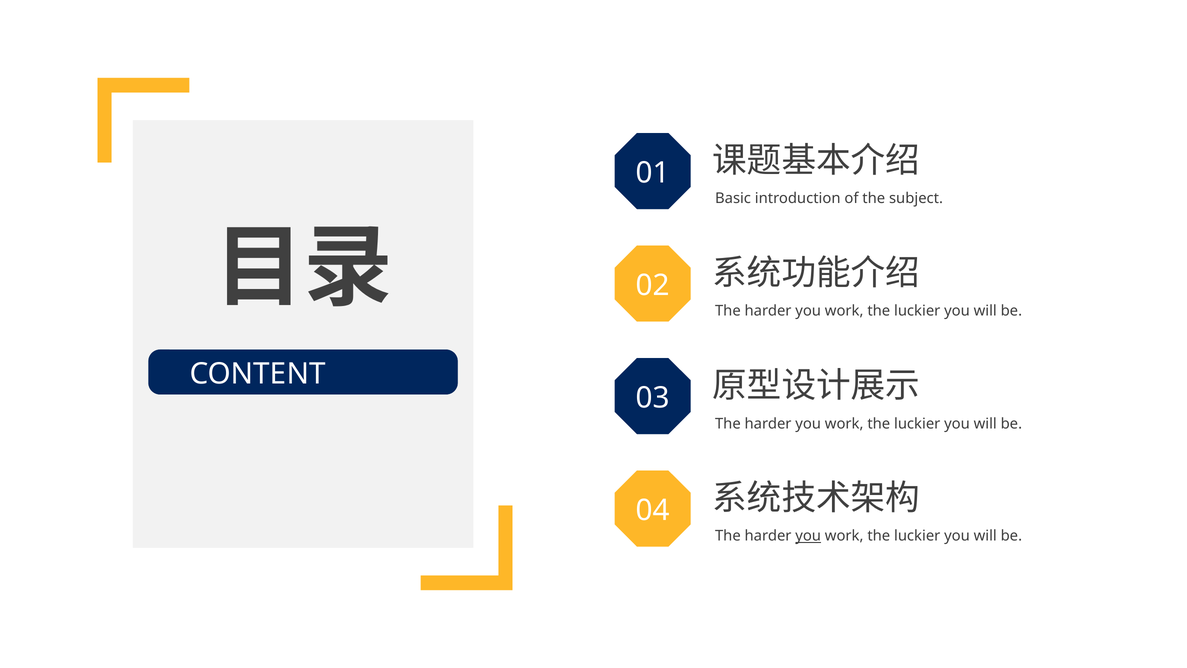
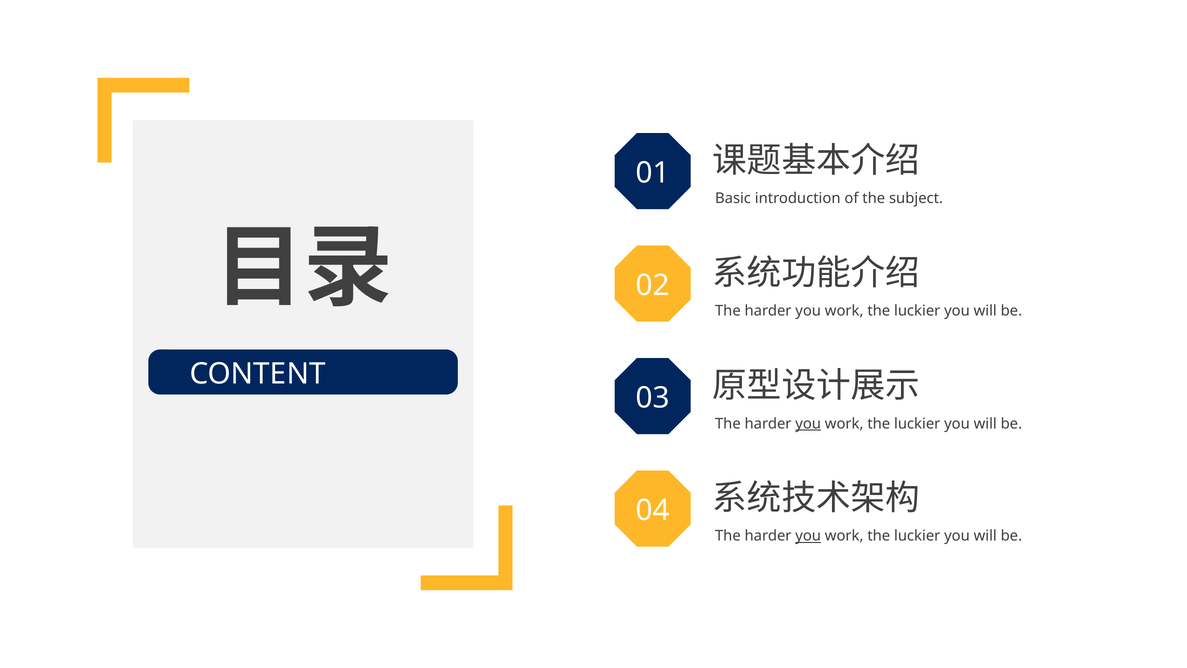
you at (808, 423) underline: none -> present
